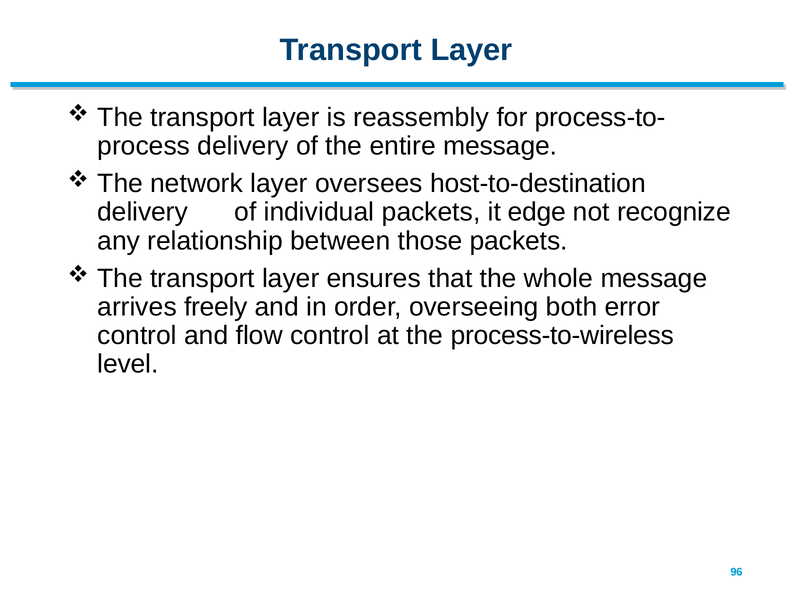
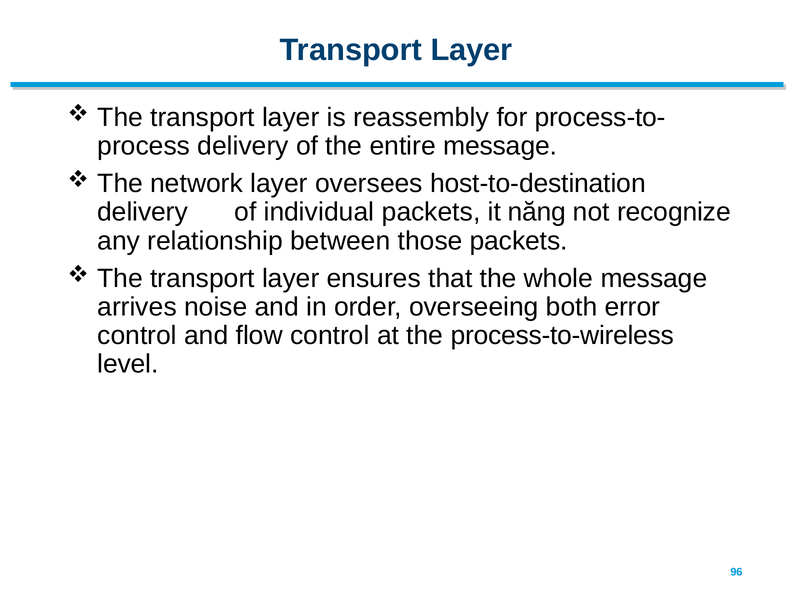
edge: edge -> năng
freely: freely -> noise
